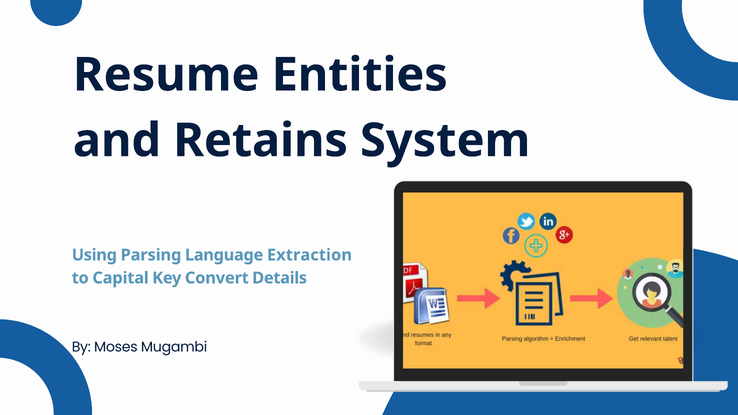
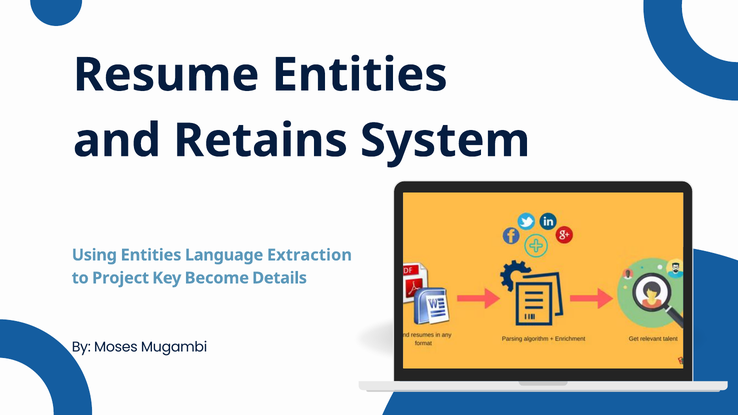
Using Parsing: Parsing -> Entities
Capital: Capital -> Project
Convert: Convert -> Become
